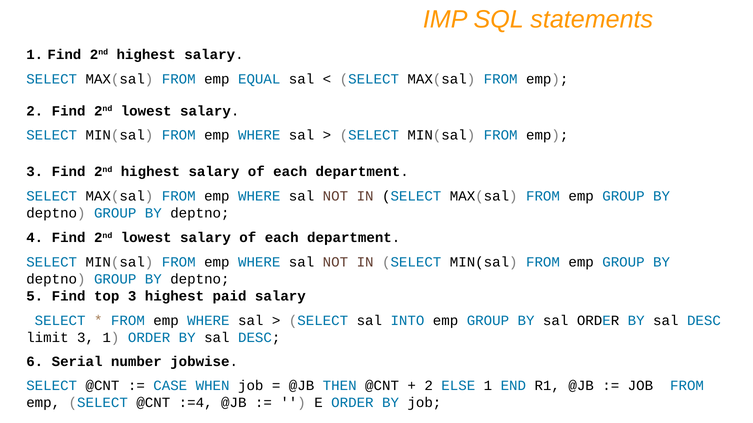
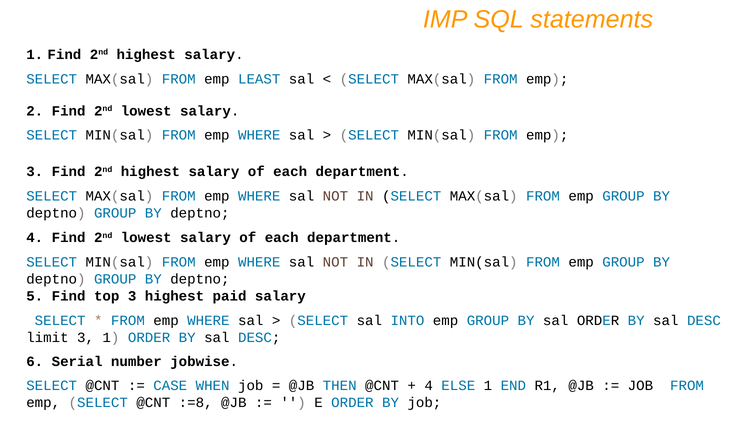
EQUAL: EQUAL -> LEAST
2 at (429, 386): 2 -> 4
:=4: :=4 -> :=8
